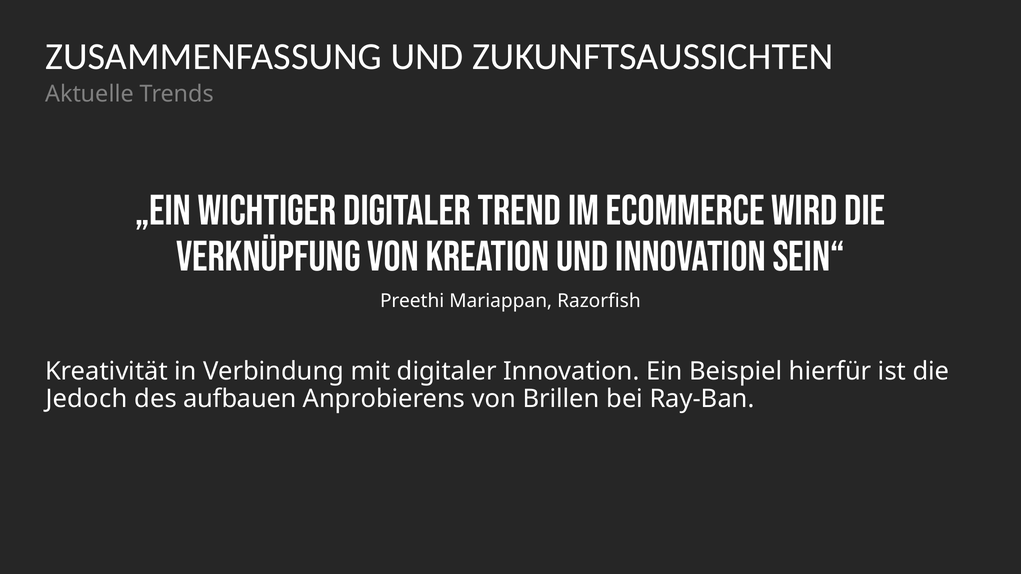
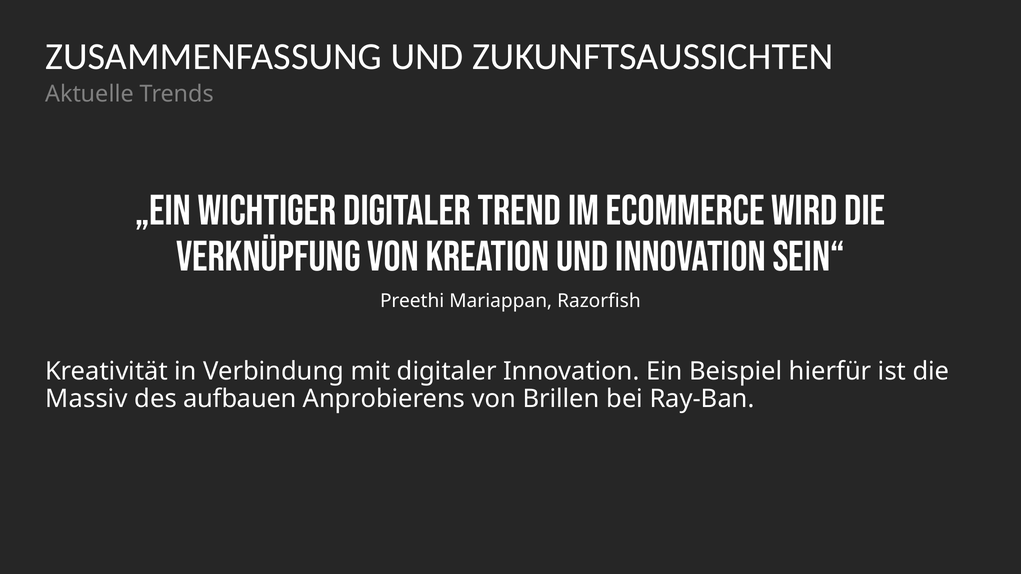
Jedoch: Jedoch -> Massiv
